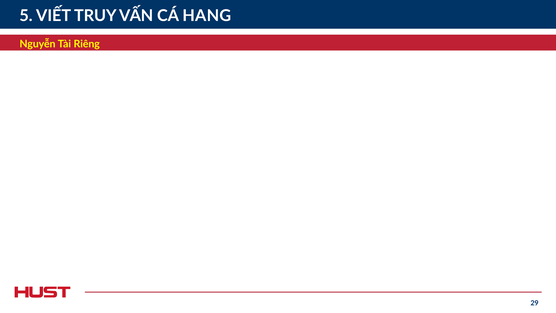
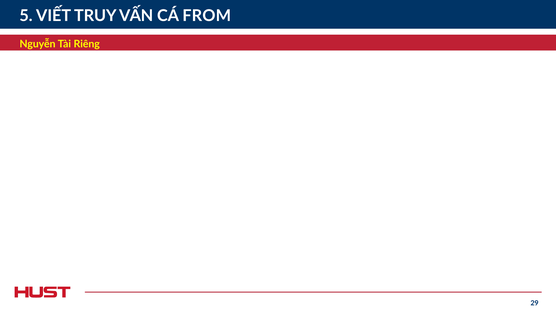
HANG: HANG -> FROM
